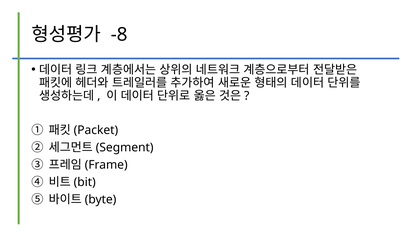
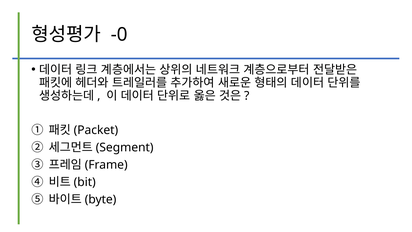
-8: -8 -> -0
